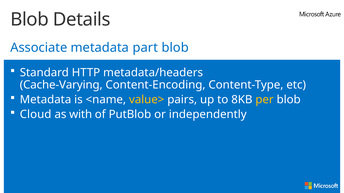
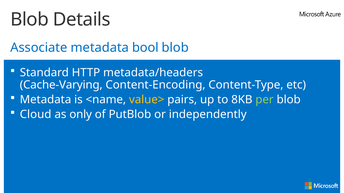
part: part -> bool
per colour: yellow -> light green
with: with -> only
